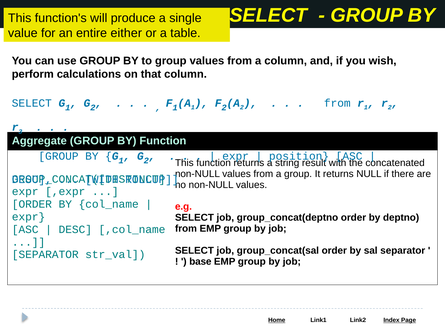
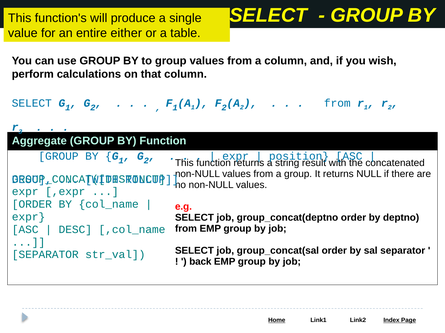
base: base -> back
